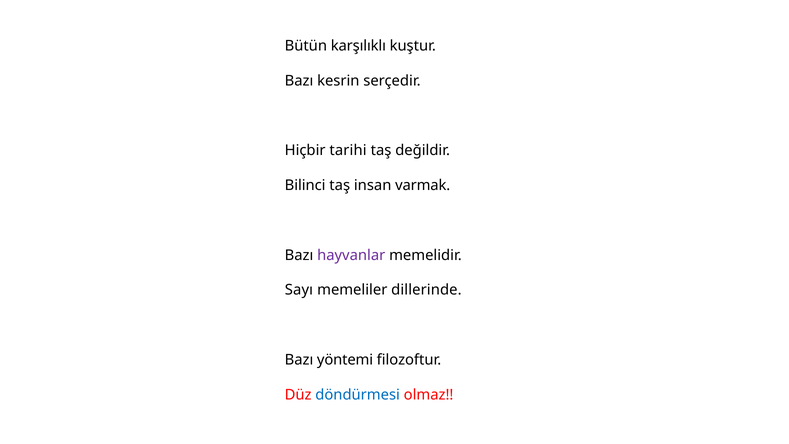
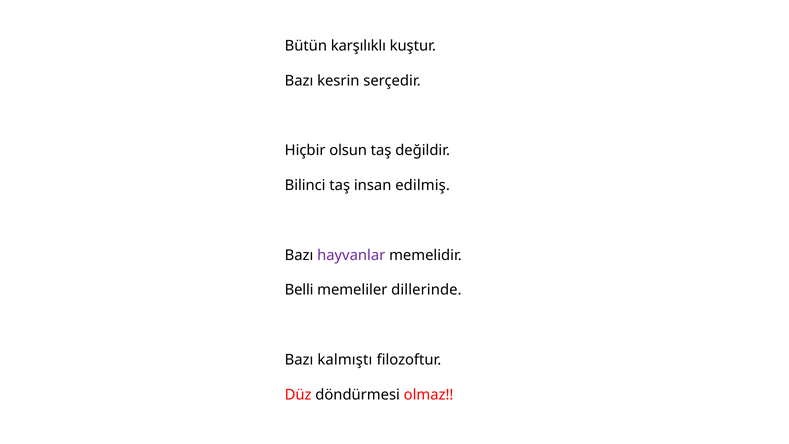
tarihi: tarihi -> olsun
varmak: varmak -> edilmiş
Sayı: Sayı -> Belli
yöntemi: yöntemi -> kalmıştı
döndürmesi colour: blue -> black
